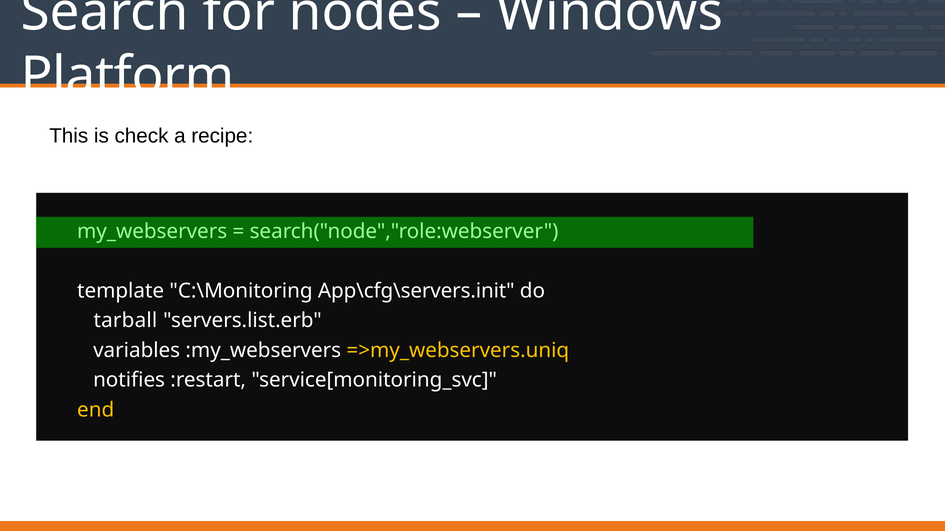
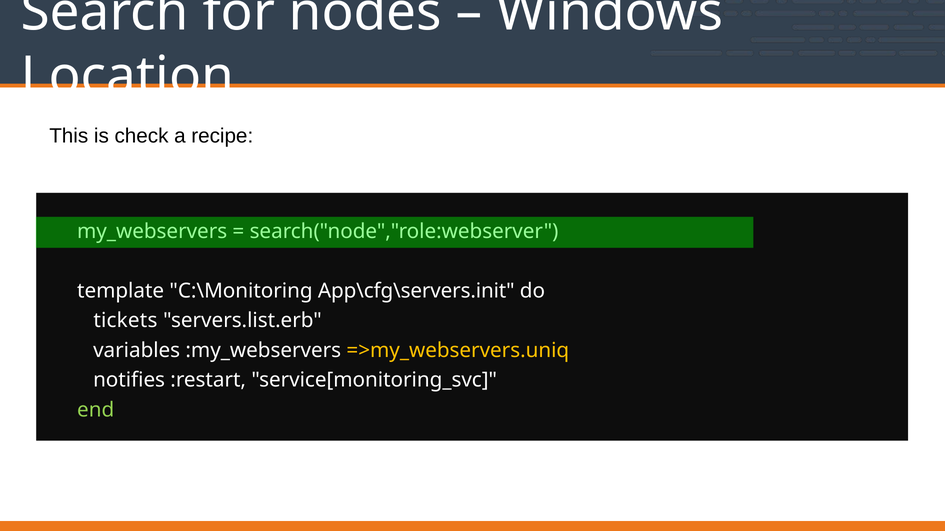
Platform: Platform -> Location
tarball: tarball -> tickets
end colour: yellow -> light green
